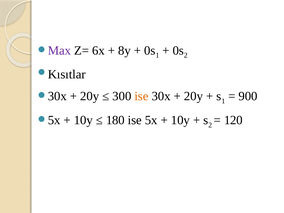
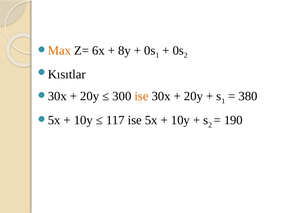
Max colour: purple -> orange
900: 900 -> 380
180: 180 -> 117
120: 120 -> 190
